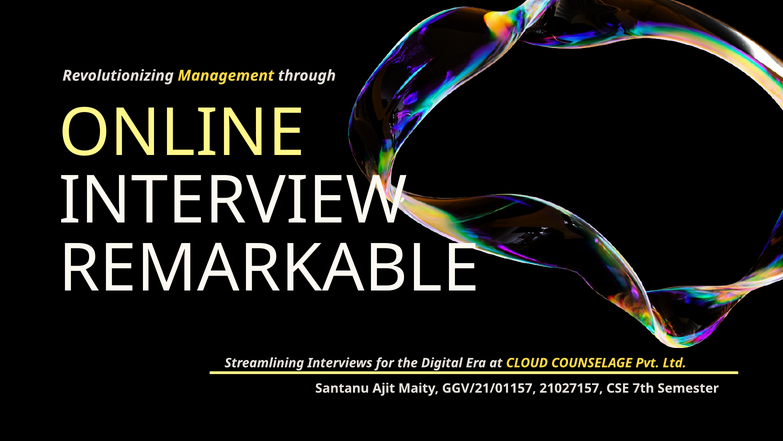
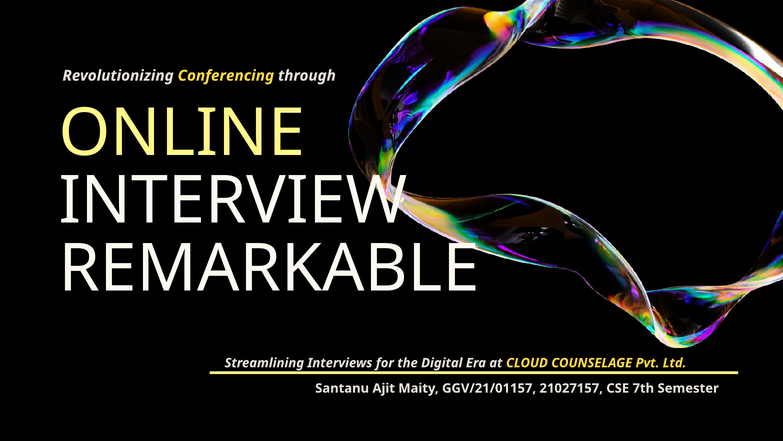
Management: Management -> Conferencing
